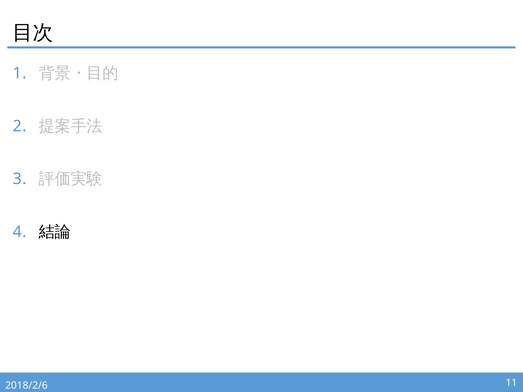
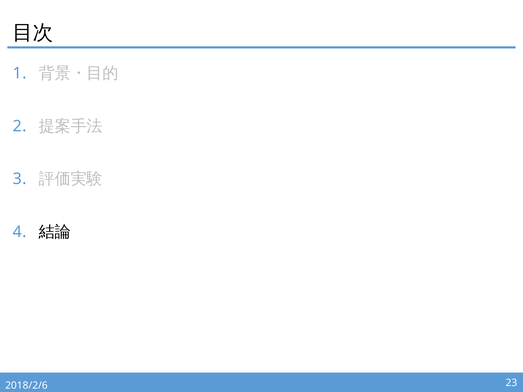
11: 11 -> 23
